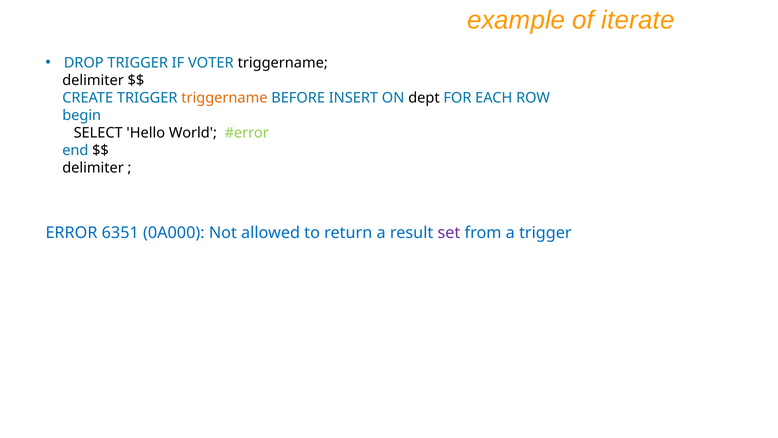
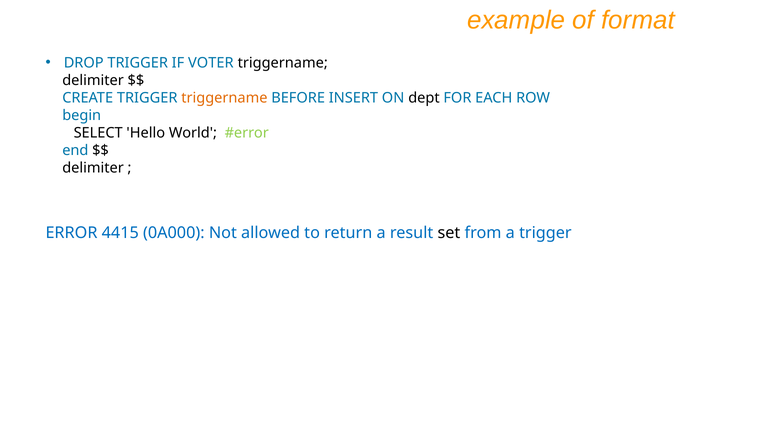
iterate: iterate -> format
6351: 6351 -> 4415
set colour: purple -> black
